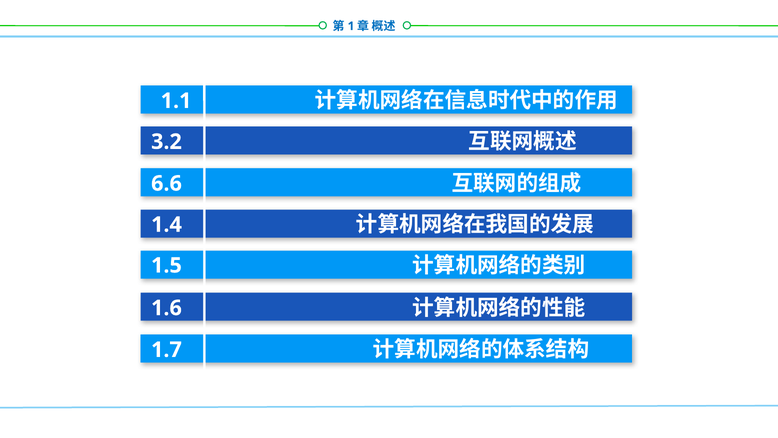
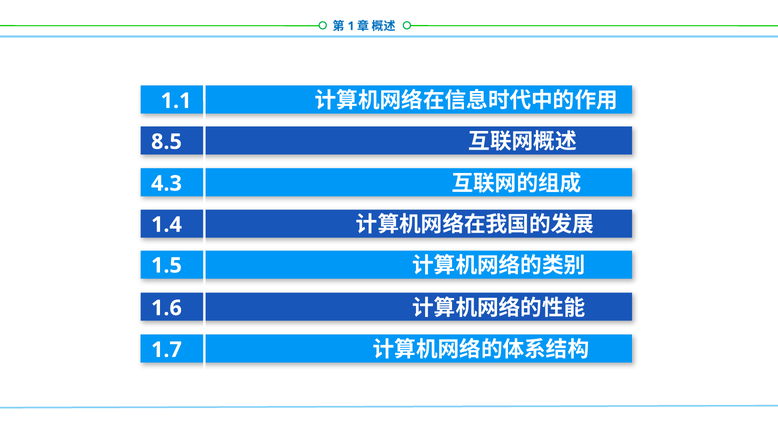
3.2: 3.2 -> 8.5
6.6: 6.6 -> 4.3
